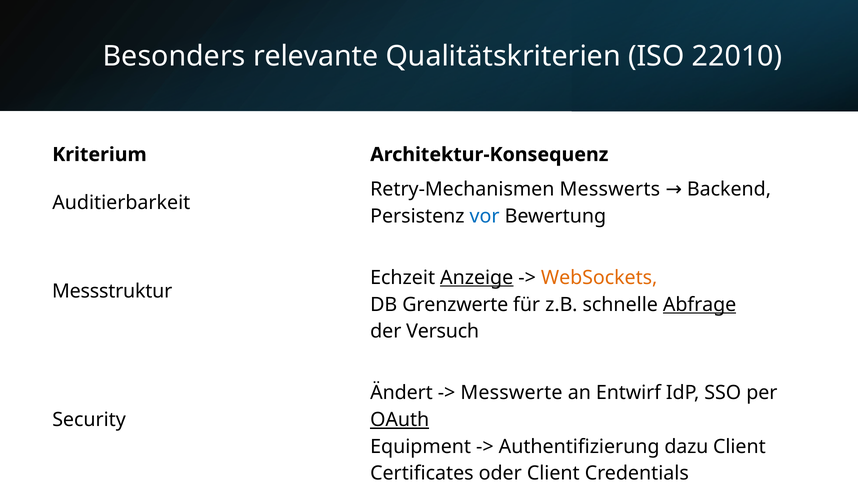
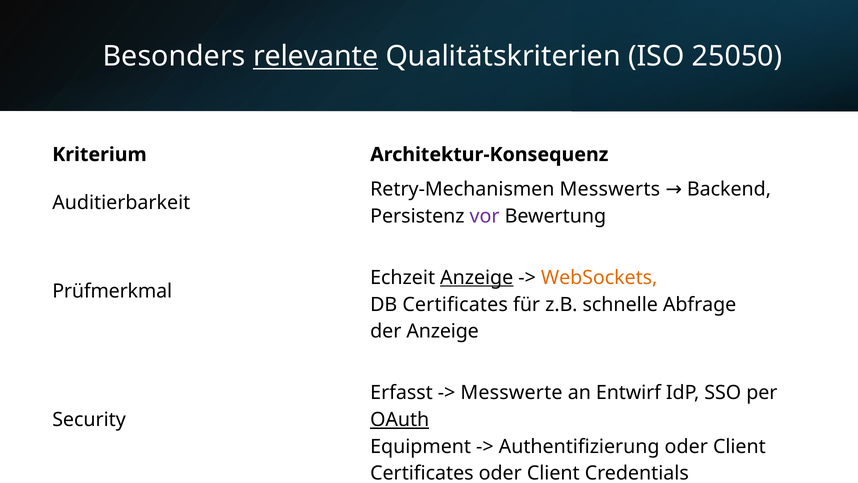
relevante underline: none -> present
22010: 22010 -> 25050
vor colour: blue -> purple
Messstruktur: Messstruktur -> Prüfmerkmal
DB Grenzwerte: Grenzwerte -> Certificates
Abfrage underline: present -> none
der Versuch: Versuch -> Anzeige
Ändert: Ändert -> Erfasst
Authentifizierung dazu: dazu -> oder
